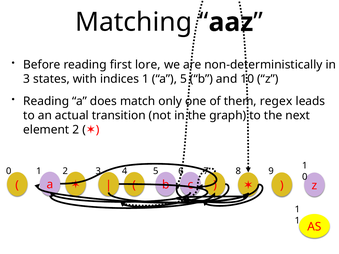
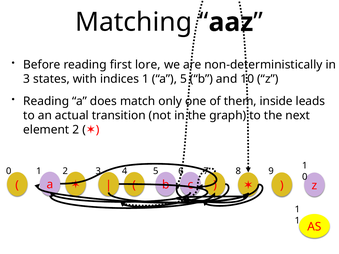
regex: regex -> inside
